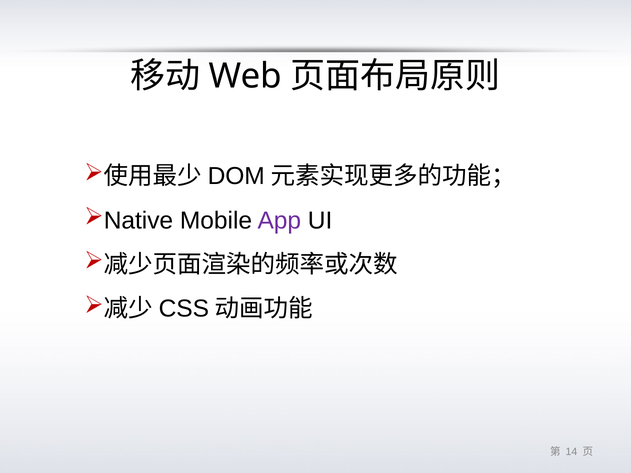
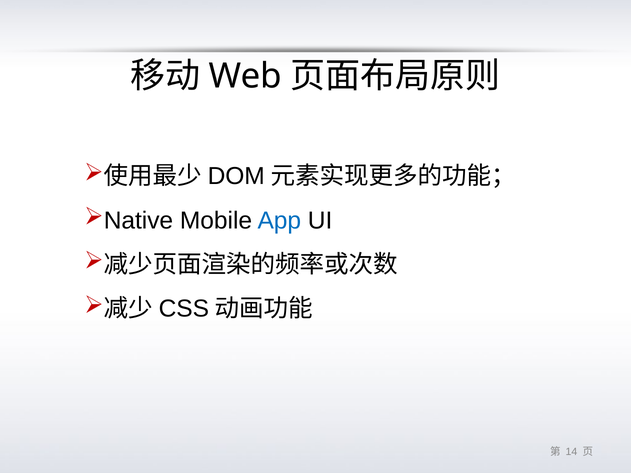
App colour: purple -> blue
